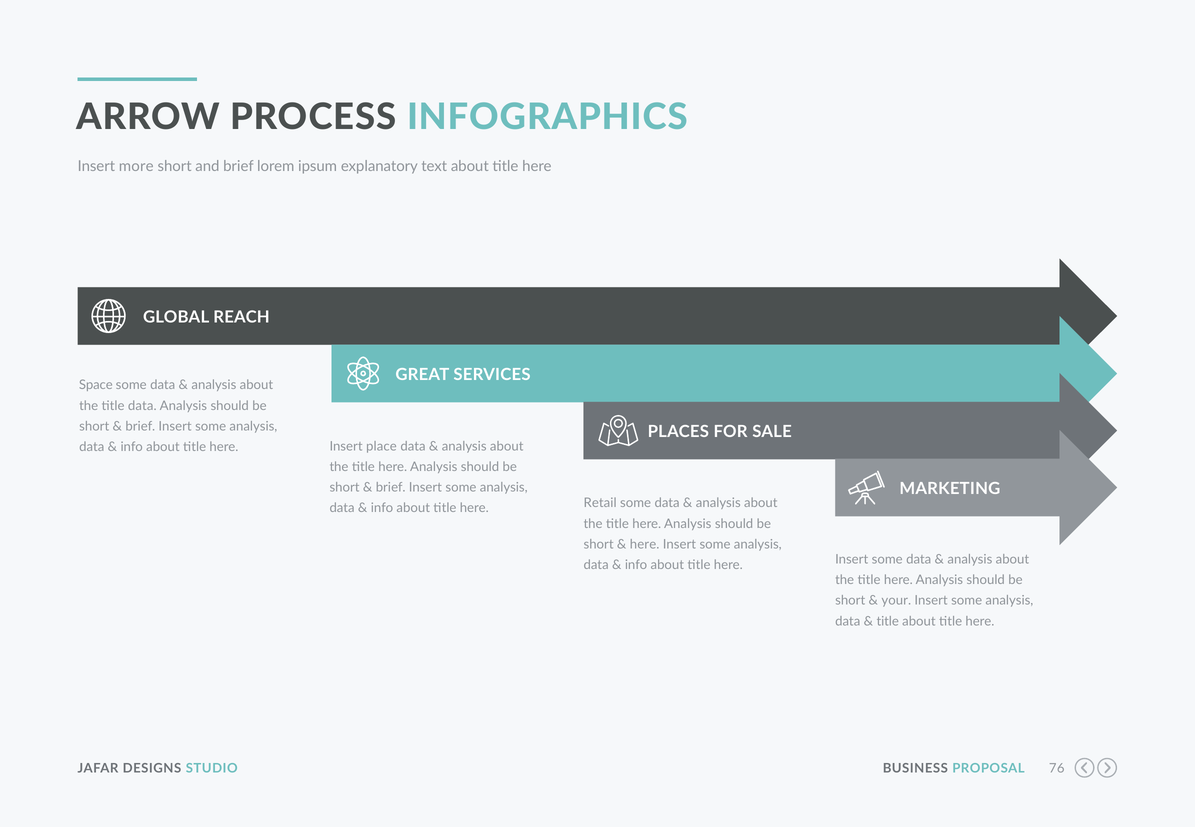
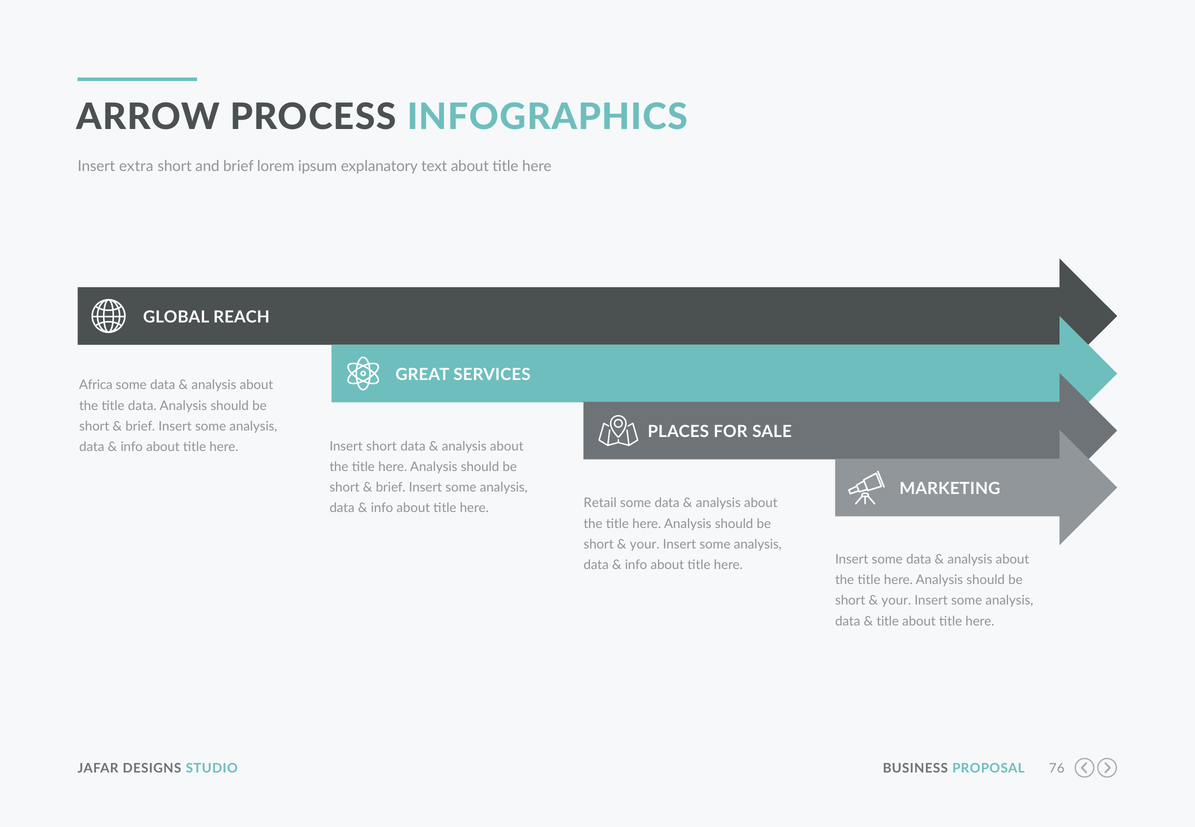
more: more -> extra
Space: Space -> Africa
Insert place: place -> short
here at (645, 544): here -> your
